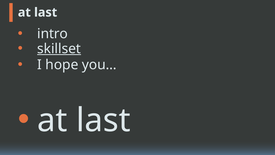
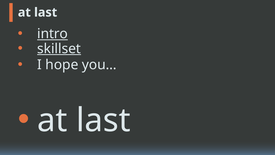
intro underline: none -> present
